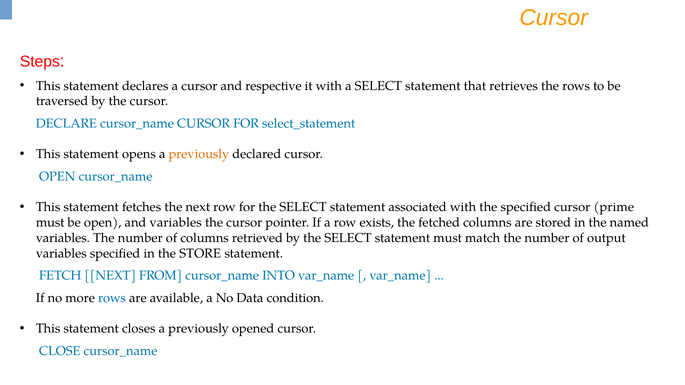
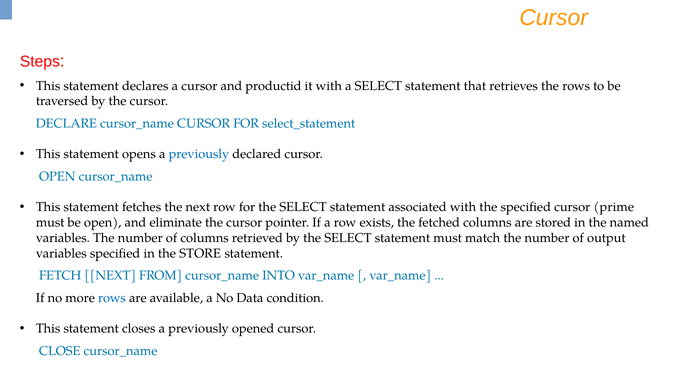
respective: respective -> productid
previously at (199, 154) colour: orange -> blue
and variables: variables -> eliminate
